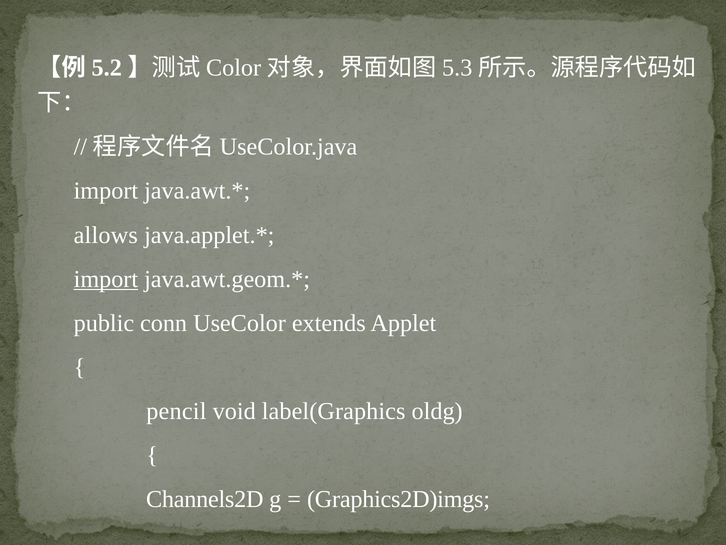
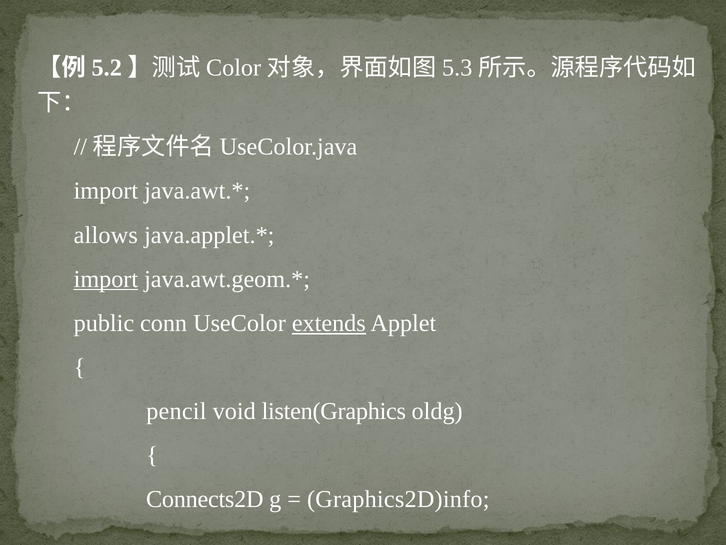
extends underline: none -> present
label(Graphics: label(Graphics -> listen(Graphics
Channels2D: Channels2D -> Connects2D
Graphics2D)imgs: Graphics2D)imgs -> Graphics2D)info
